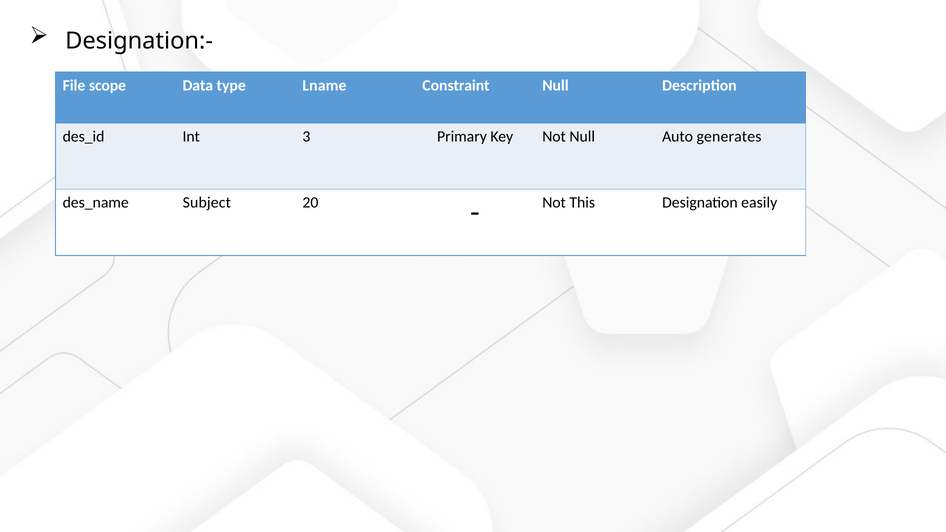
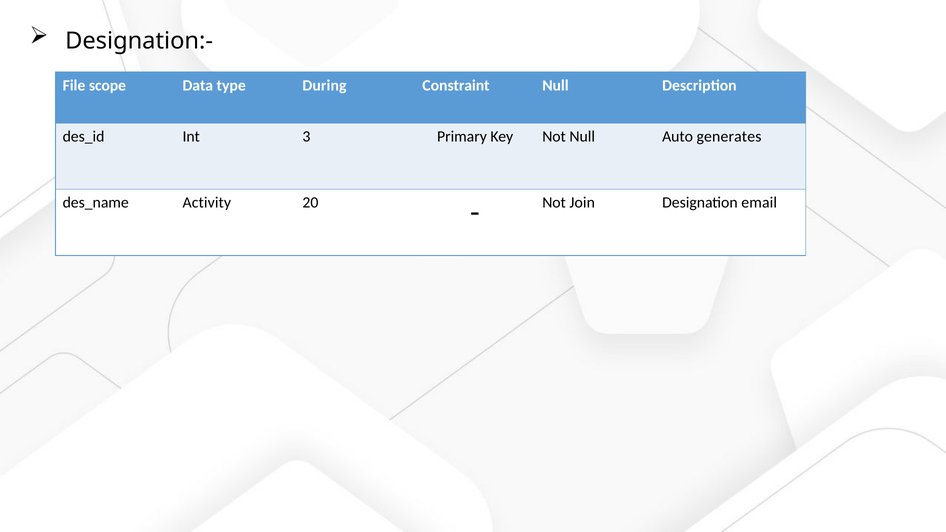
Lname: Lname -> During
Subject: Subject -> Activity
This: This -> Join
easily: easily -> email
